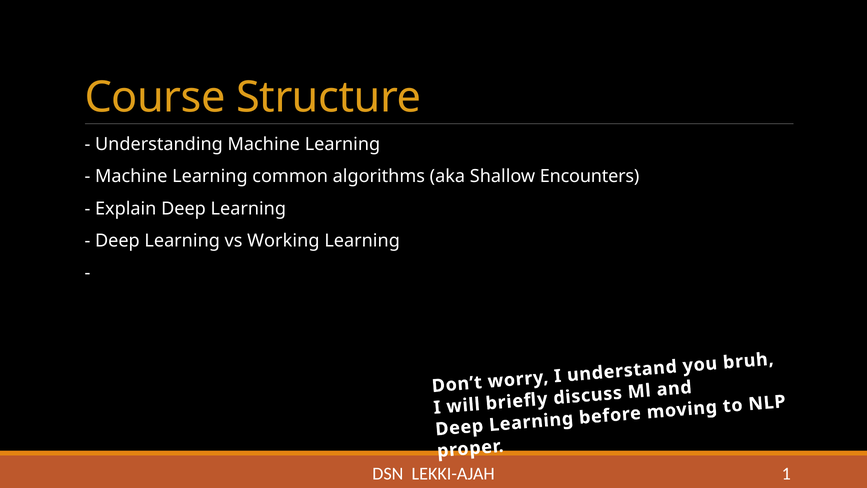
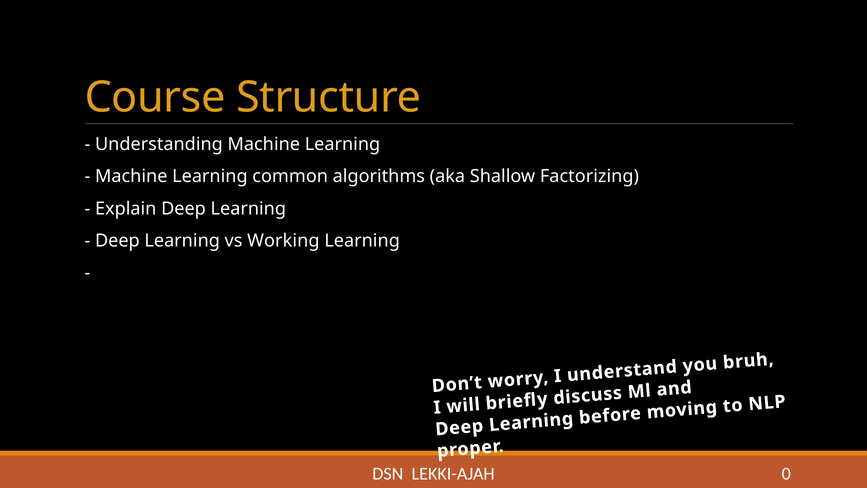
Encounters: Encounters -> Factorizing
1: 1 -> 0
